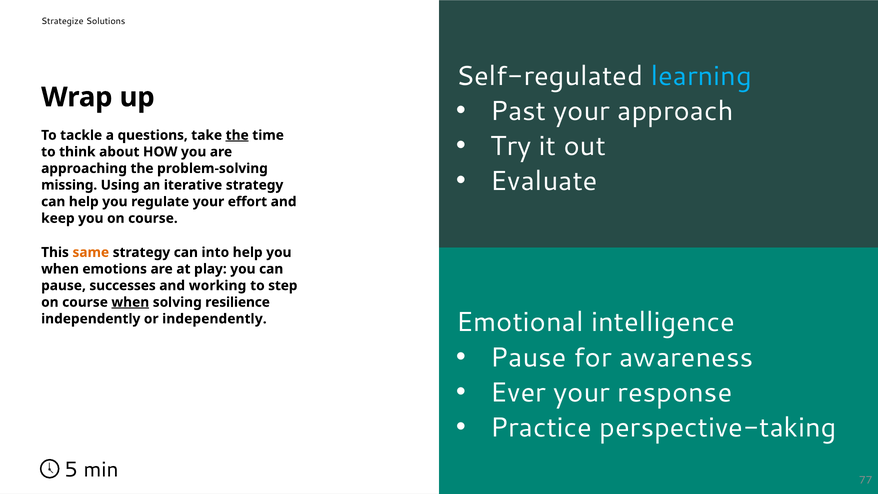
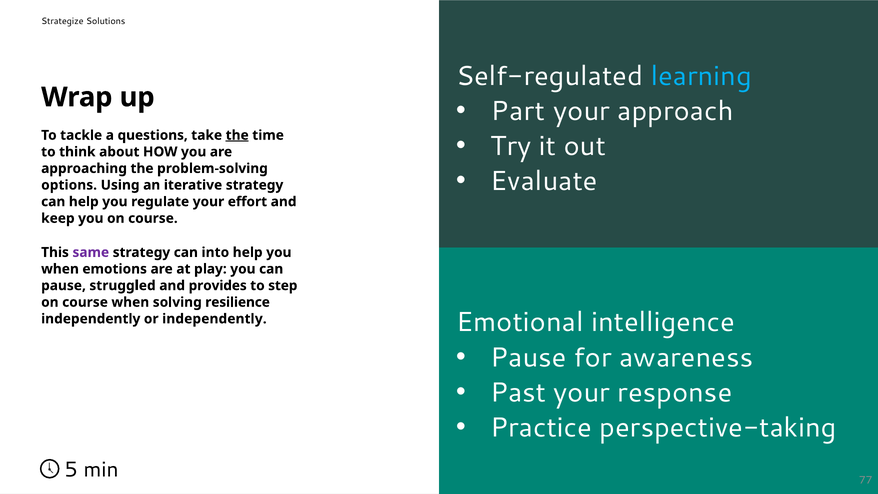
Past: Past -> Part
missing: missing -> options
same colour: orange -> purple
successes: successes -> struggled
working: working -> provides
when at (130, 302) underline: present -> none
Ever: Ever -> Past
